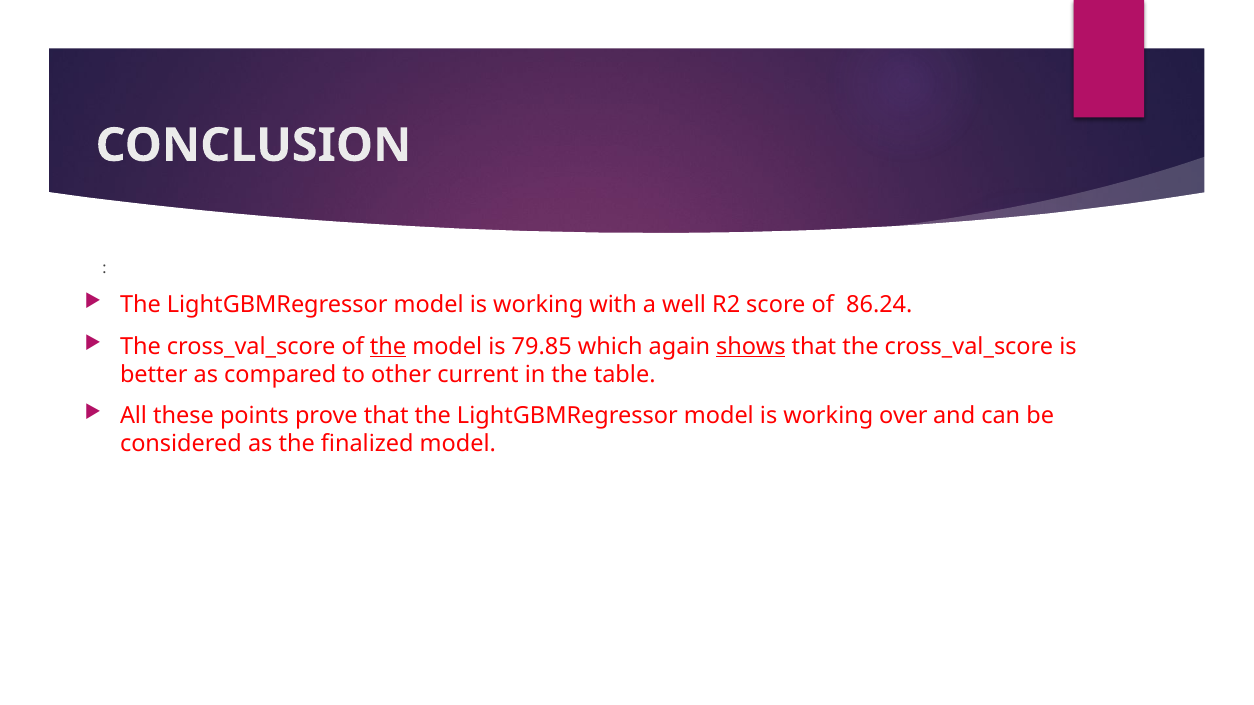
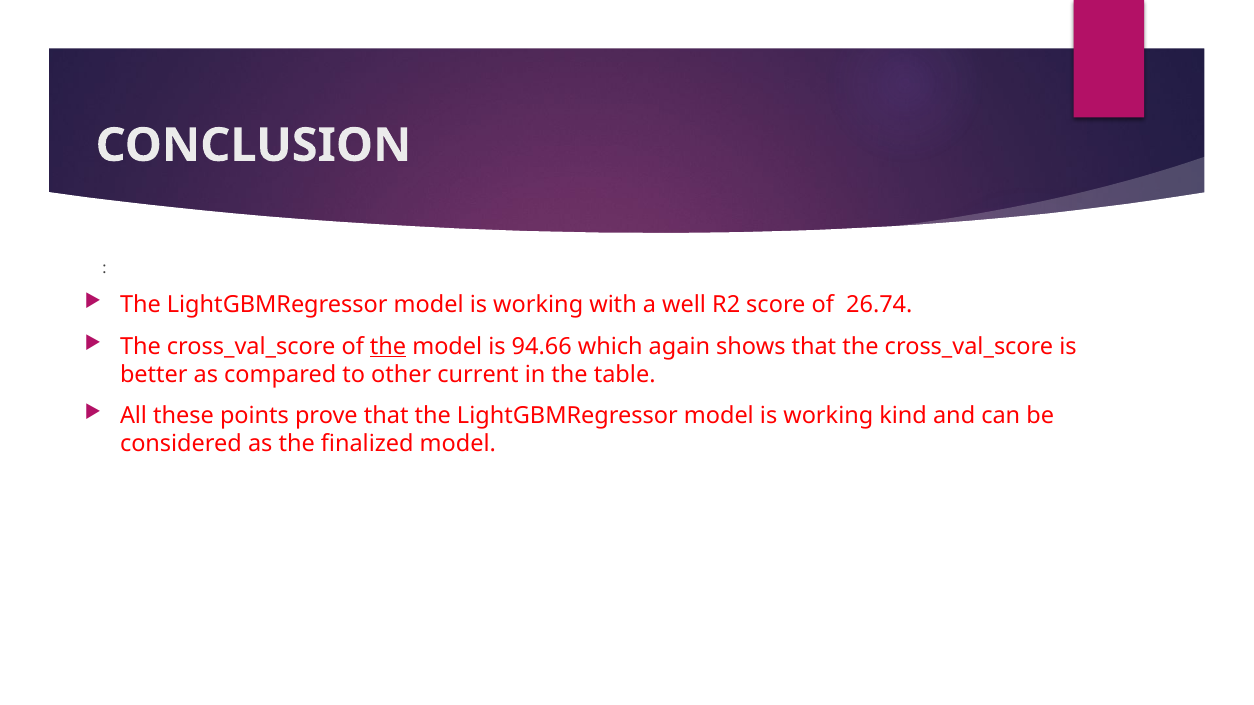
86.24: 86.24 -> 26.74
79.85: 79.85 -> 94.66
shows underline: present -> none
over: over -> kind
